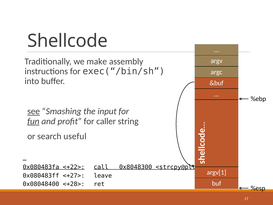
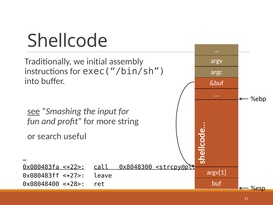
make: make -> initial
fun underline: present -> none
caller: caller -> more
